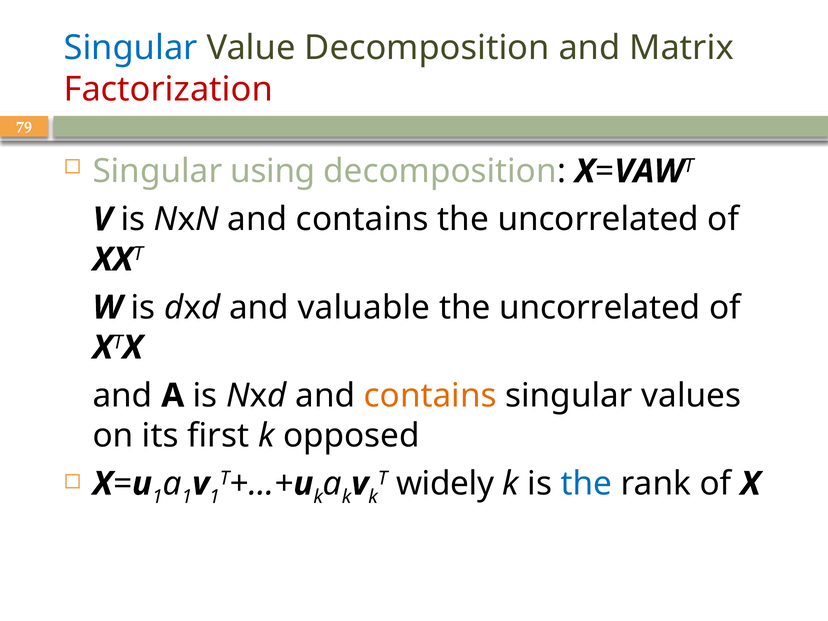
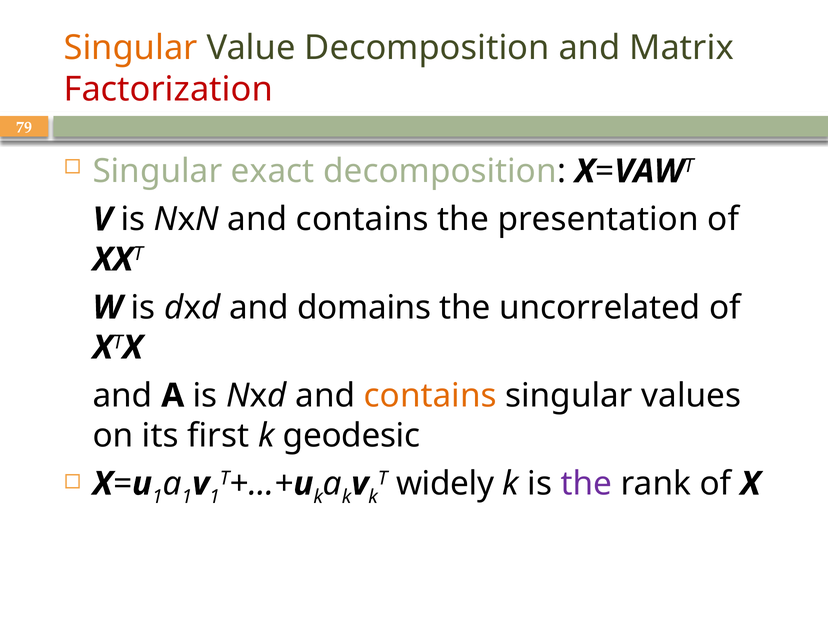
Singular at (131, 48) colour: blue -> orange
using: using -> exact
contains the uncorrelated: uncorrelated -> presentation
valuable: valuable -> domains
opposed: opposed -> geodesic
the at (586, 484) colour: blue -> purple
